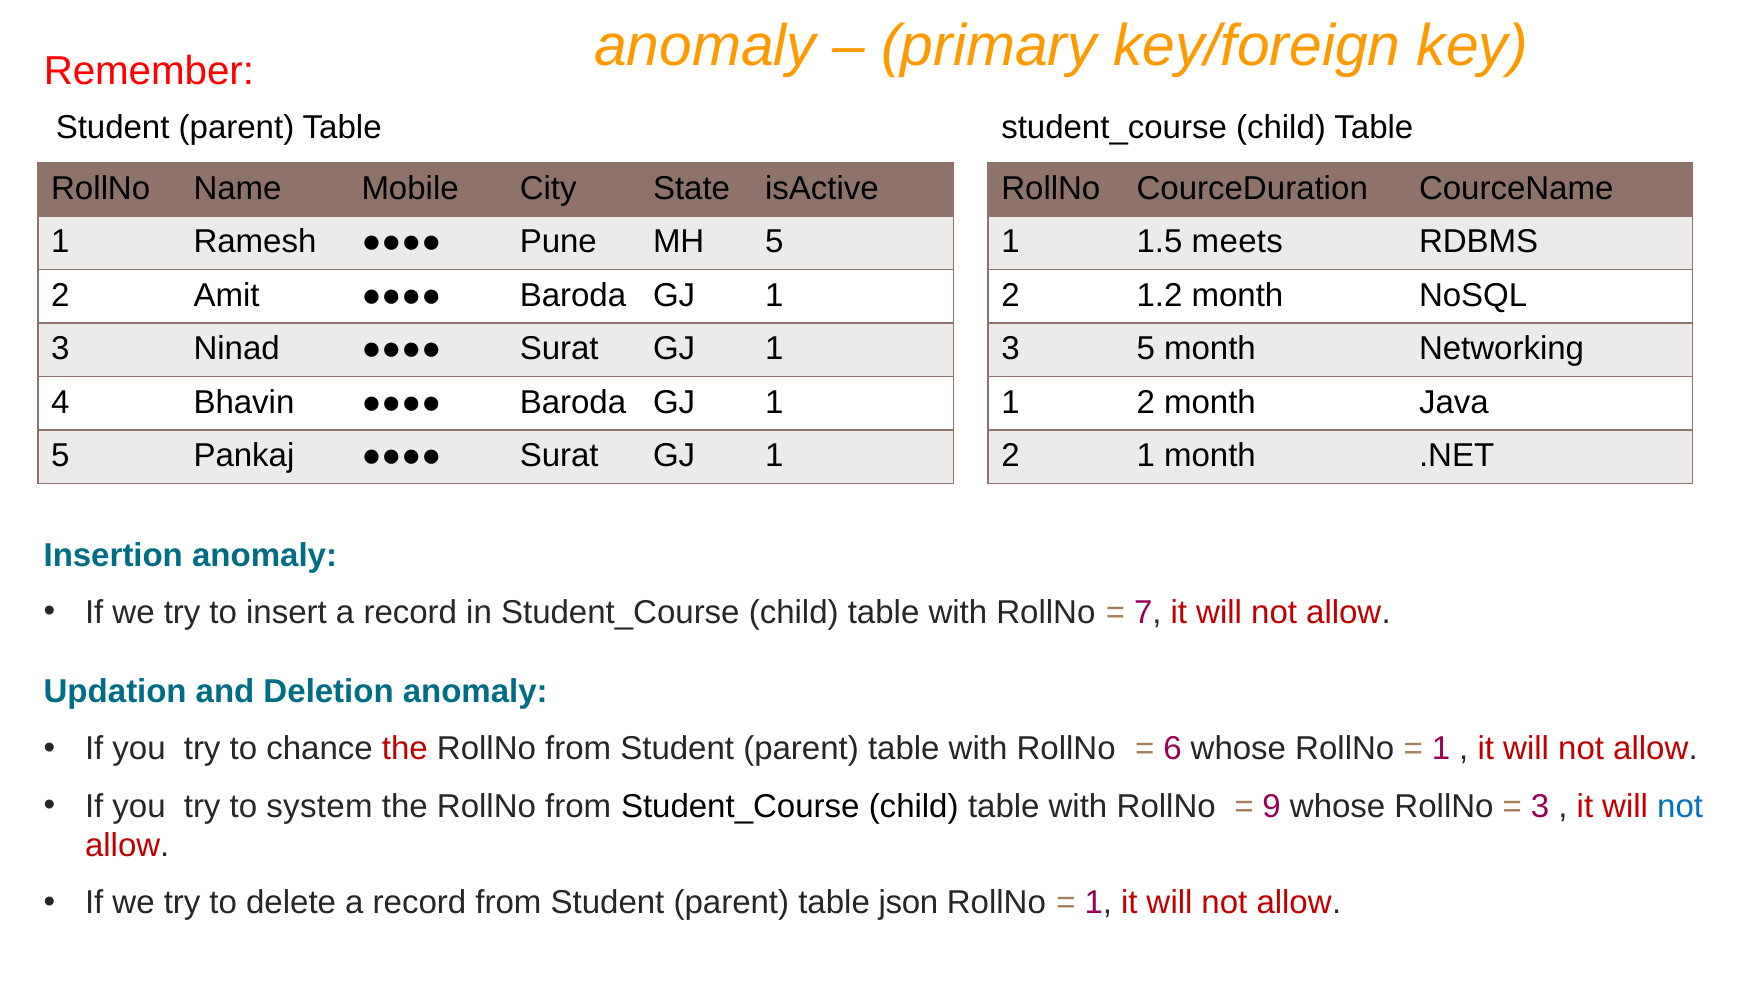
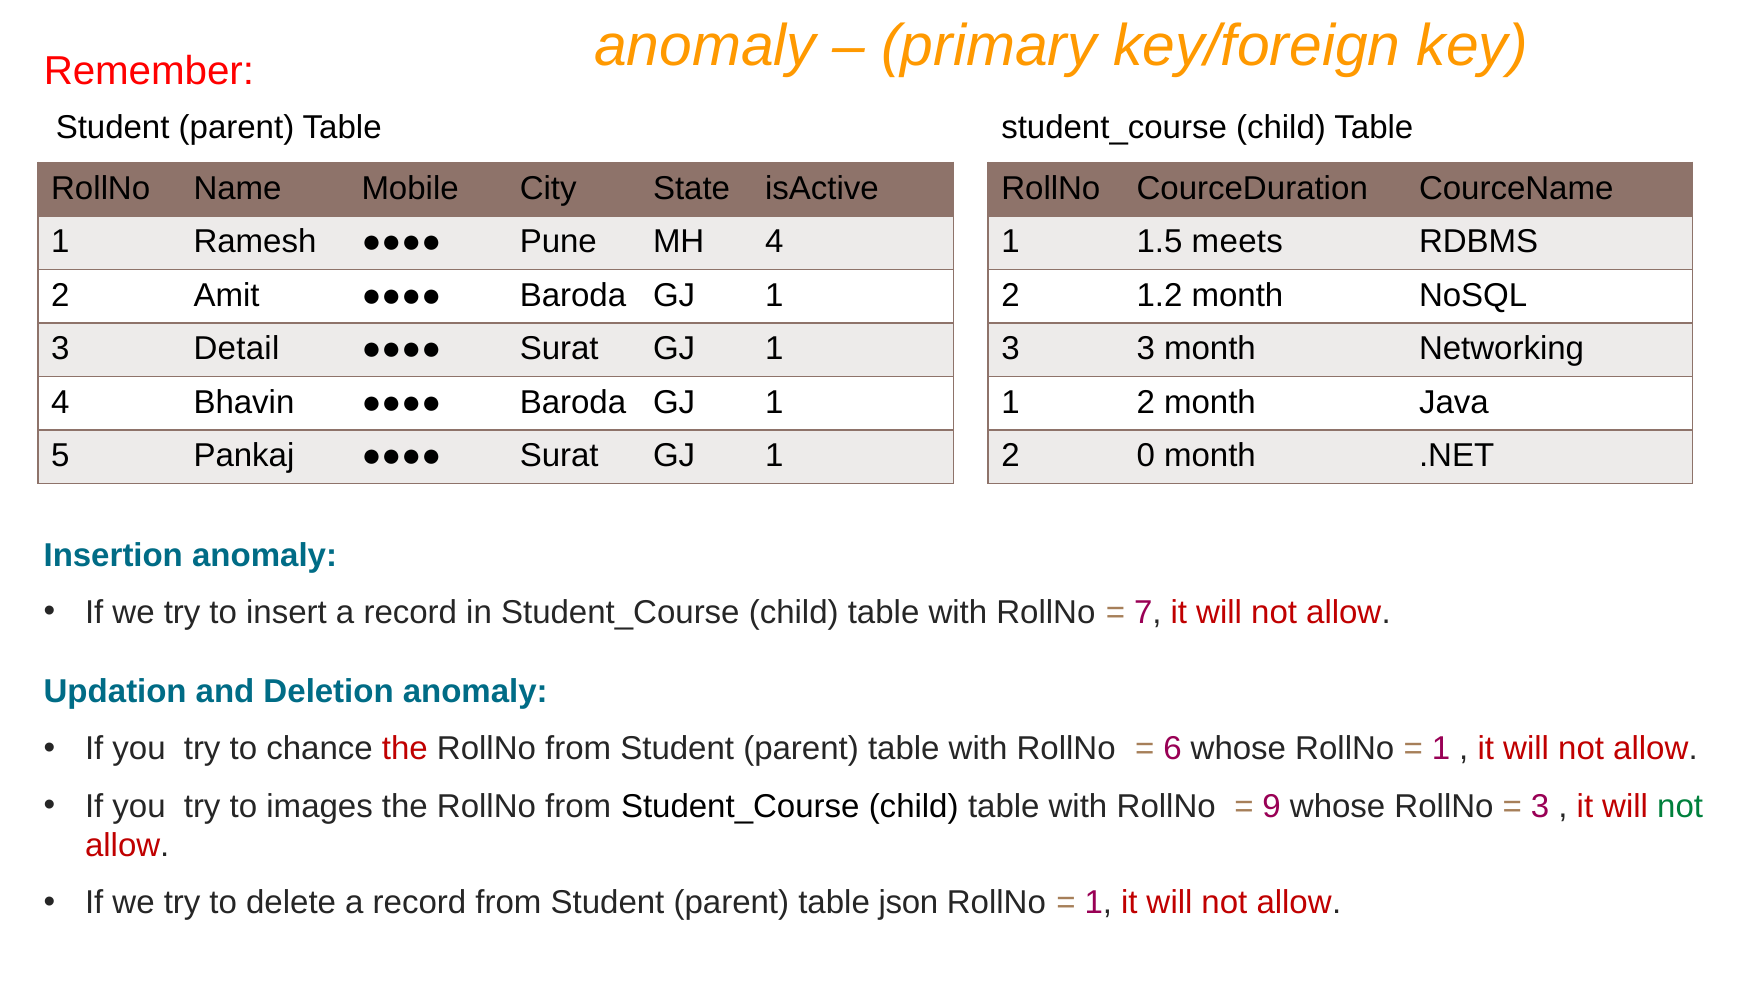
MH 5: 5 -> 4
Ninad: Ninad -> Detail
3 5: 5 -> 3
2 1: 1 -> 0
system: system -> images
not at (1680, 806) colour: blue -> green
